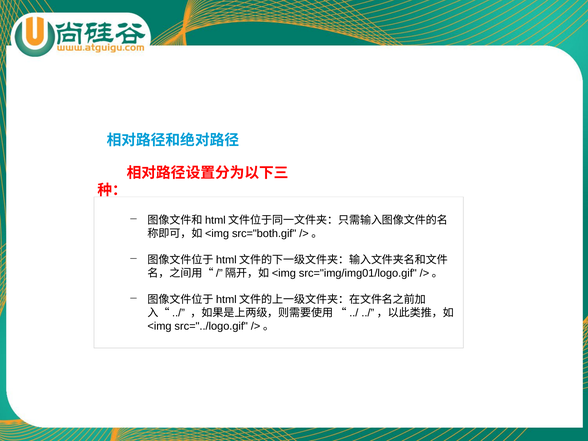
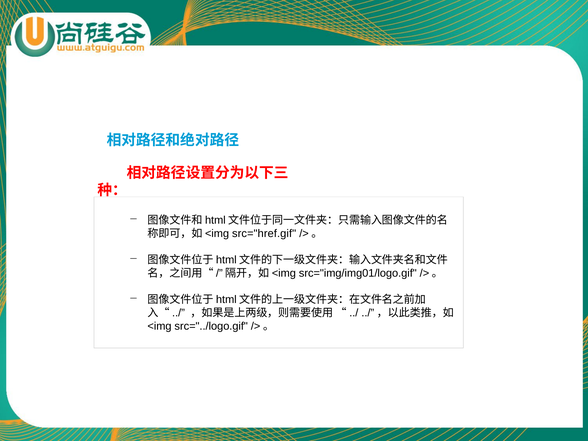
src="both.gif: src="both.gif -> src="href.gif
